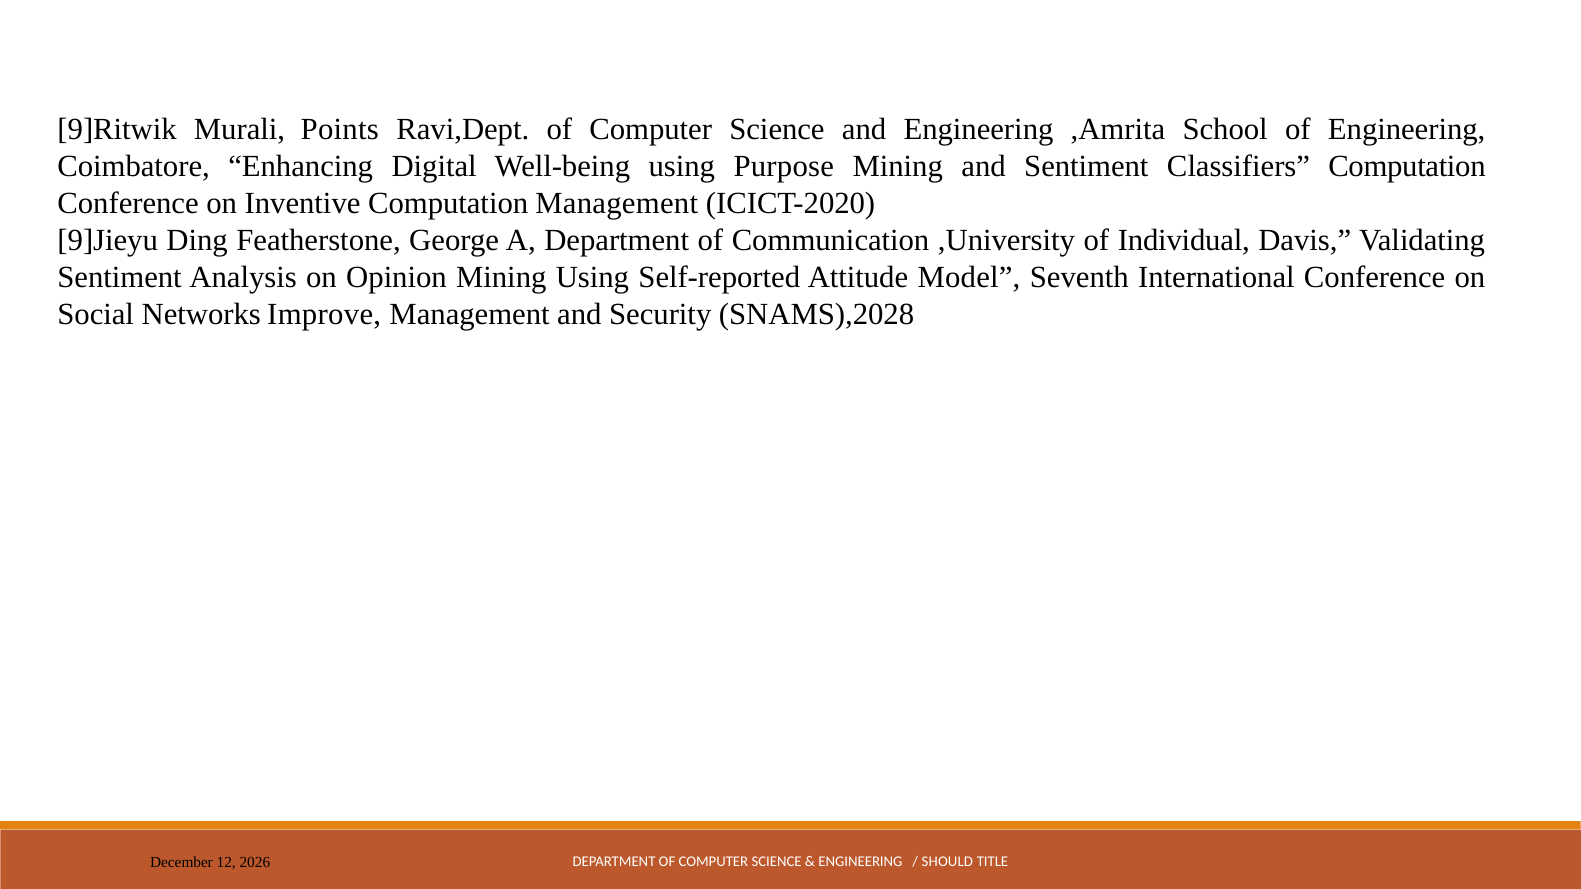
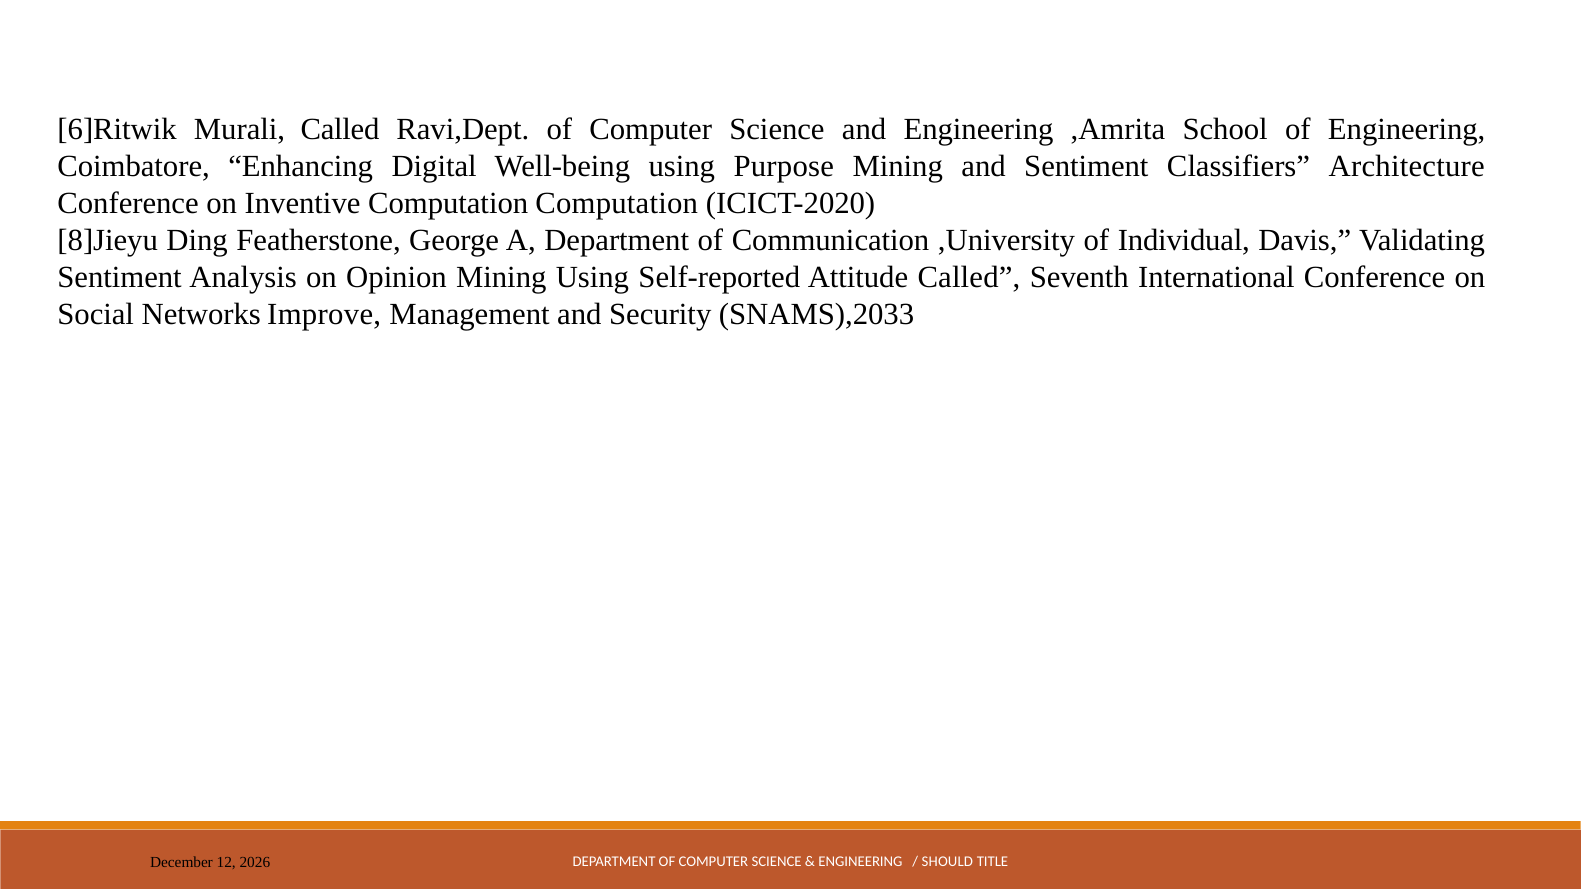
9]Ritwik: 9]Ritwik -> 6]Ritwik
Murali Points: Points -> Called
Classifiers Computation: Computation -> Architecture
Computation Management: Management -> Computation
9]Jieyu: 9]Jieyu -> 8]Jieyu
Attitude Model: Model -> Called
SNAMS),2028: SNAMS),2028 -> SNAMS),2033
